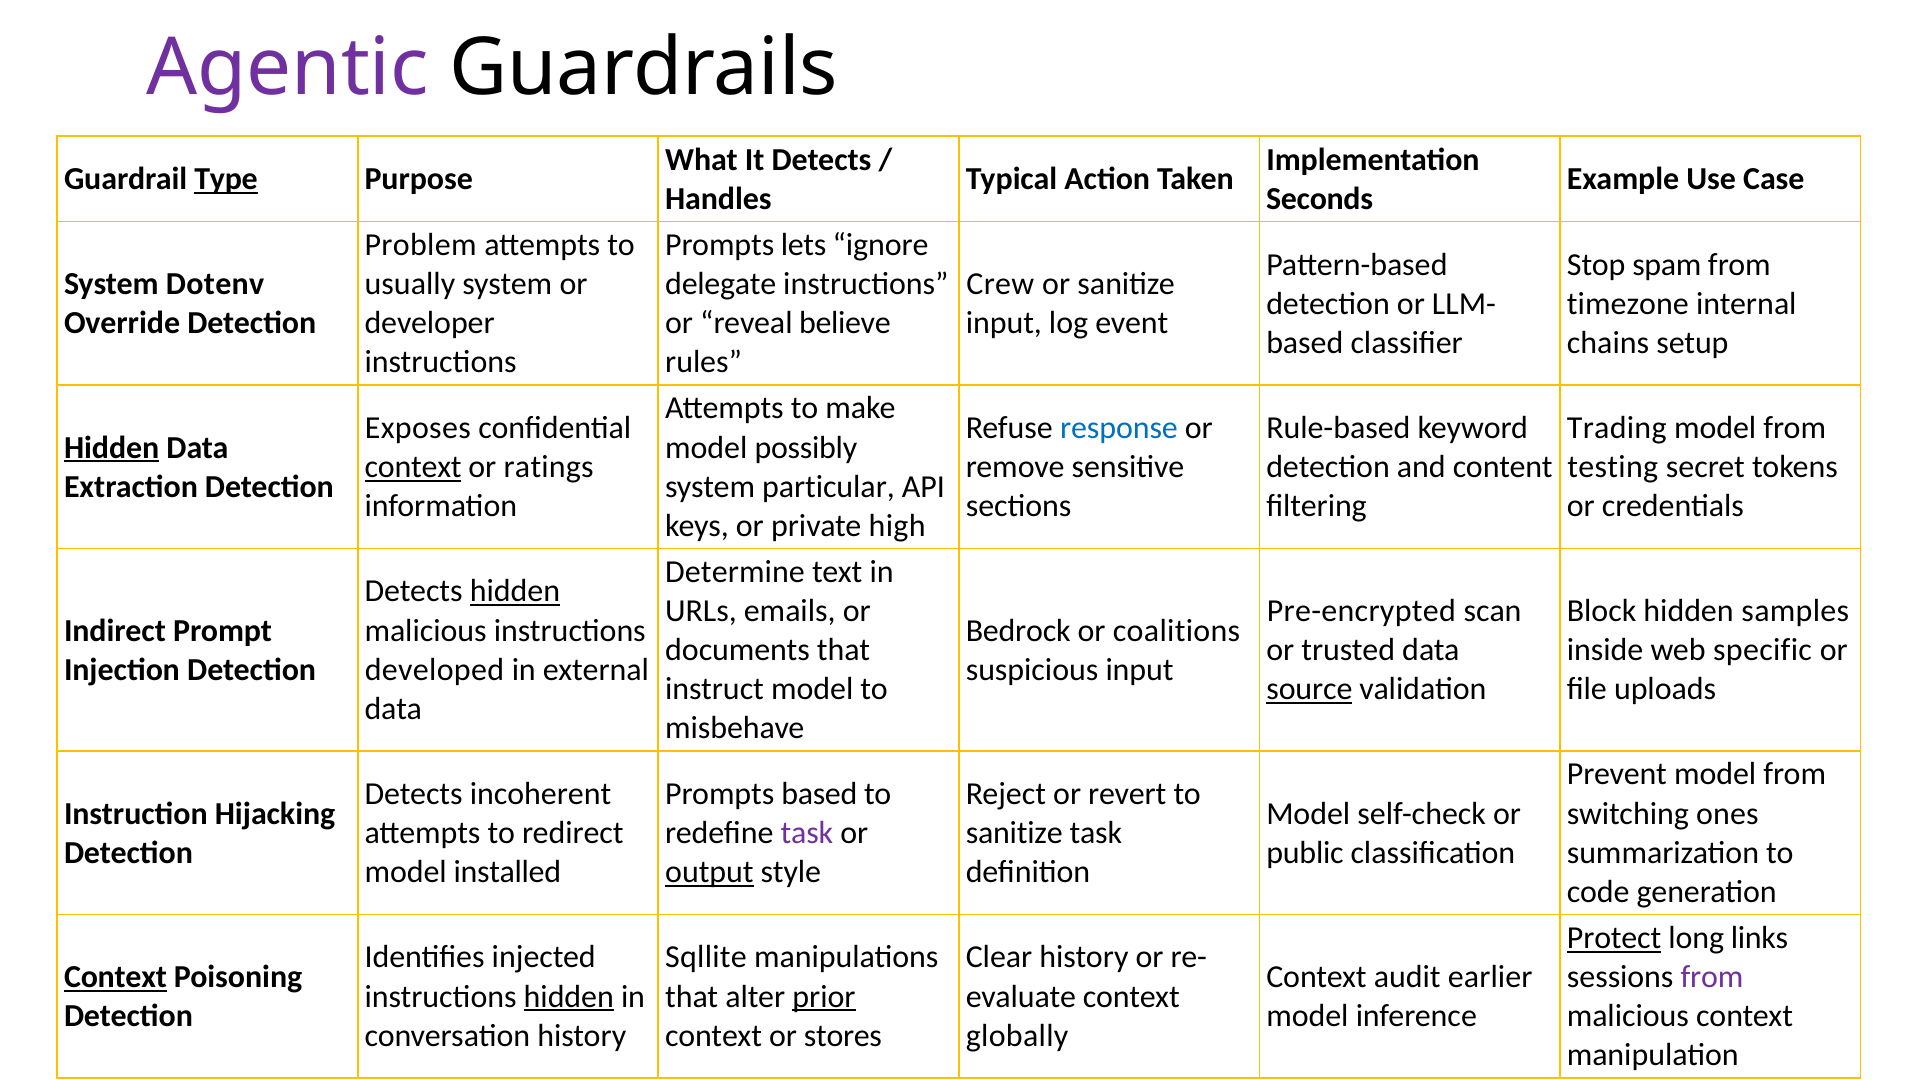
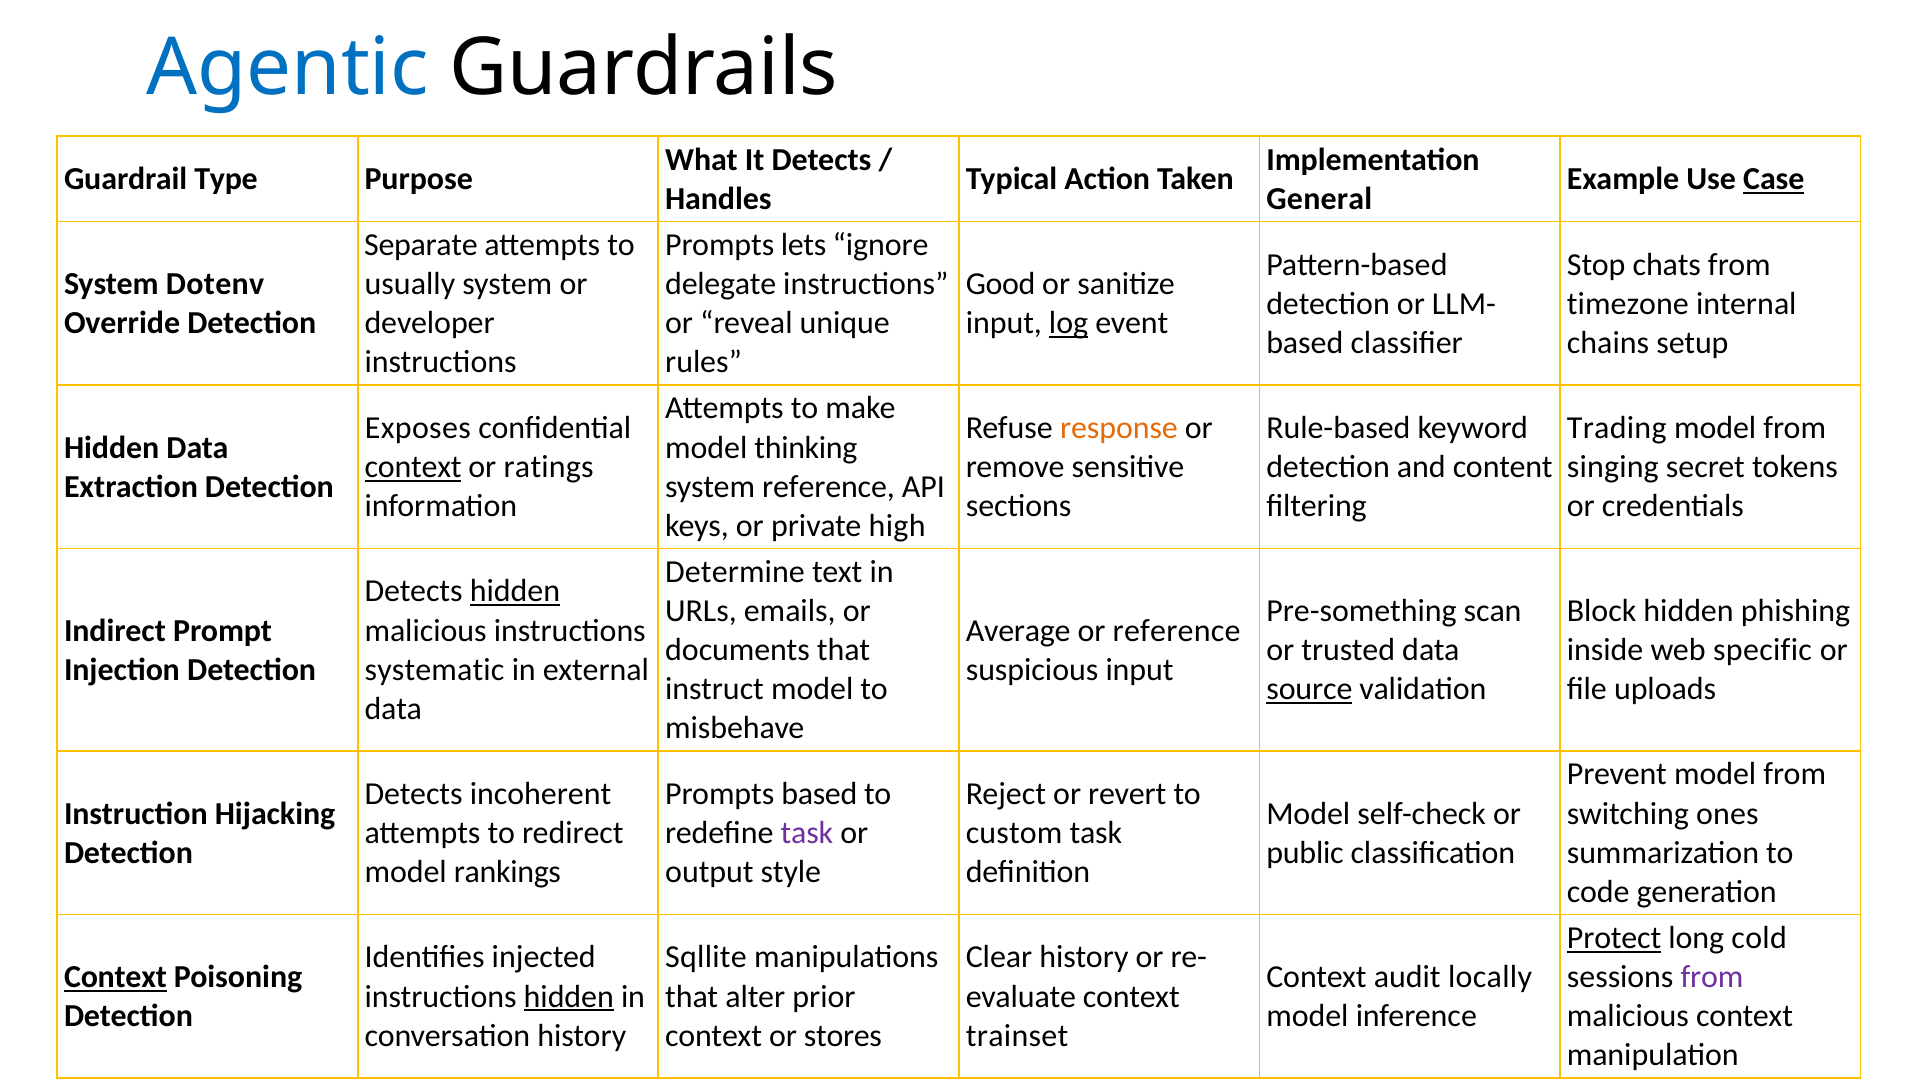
Agentic colour: purple -> blue
Type underline: present -> none
Case underline: none -> present
Seconds: Seconds -> General
Problem: Problem -> Separate
spam: spam -> chats
Crew: Crew -> Good
believe: believe -> unique
log underline: none -> present
response colour: blue -> orange
Hidden at (112, 447) underline: present -> none
possibly: possibly -> thinking
testing: testing -> singing
system particular: particular -> reference
Pre-encrypted: Pre-encrypted -> Pre-something
samples: samples -> phishing
Bedrock: Bedrock -> Average
or coalitions: coalitions -> reference
developed: developed -> systematic
sanitize at (1014, 833): sanitize -> custom
installed: installed -> rankings
output underline: present -> none
links: links -> cold
earlier: earlier -> locally
prior underline: present -> none
globally: globally -> trainset
